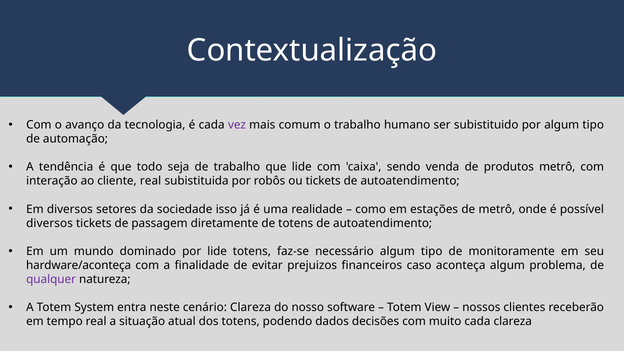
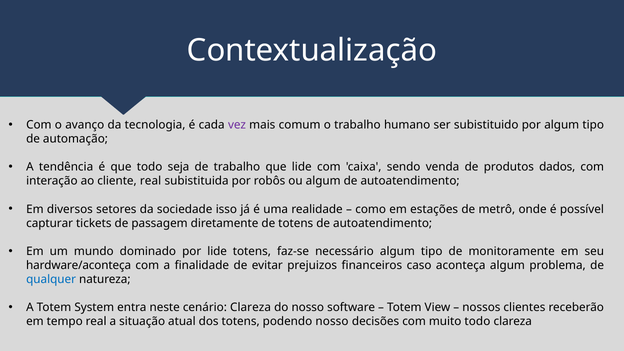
produtos metrô: metrô -> dados
ou tickets: tickets -> algum
diversos at (50, 223): diversos -> capturar
qualquer colour: purple -> blue
podendo dados: dados -> nosso
muito cada: cada -> todo
